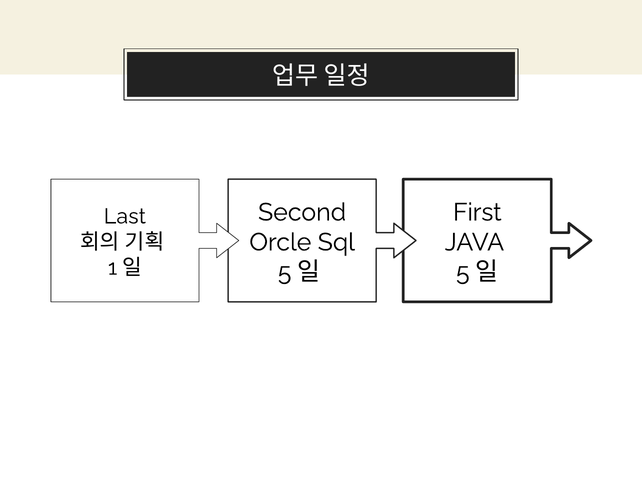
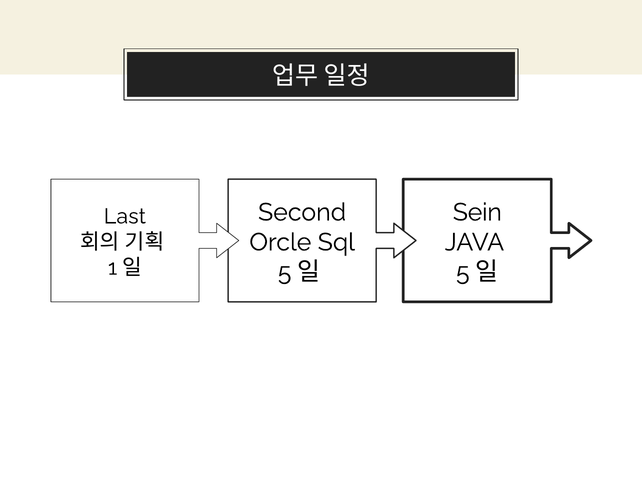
First: First -> Sein
